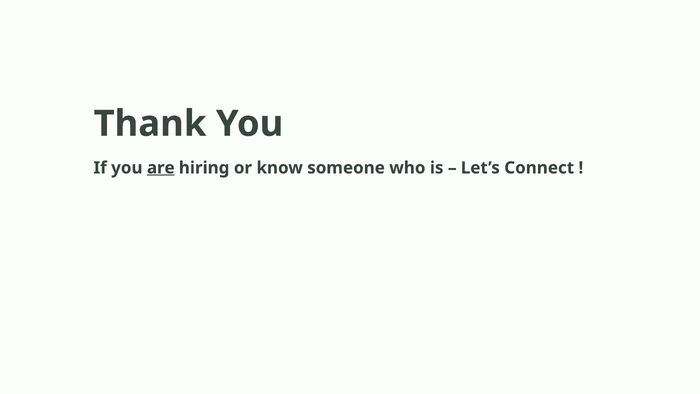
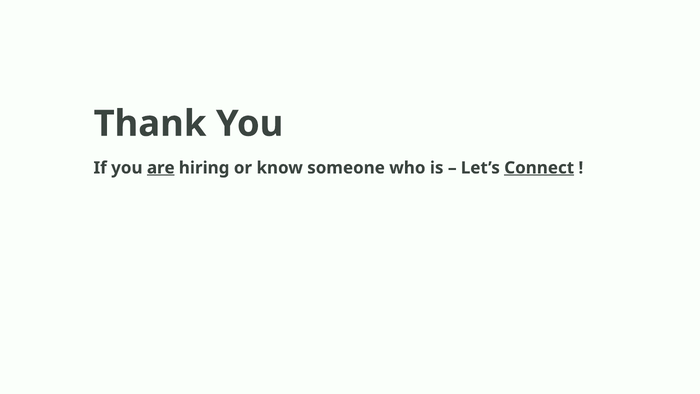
Connect underline: none -> present
